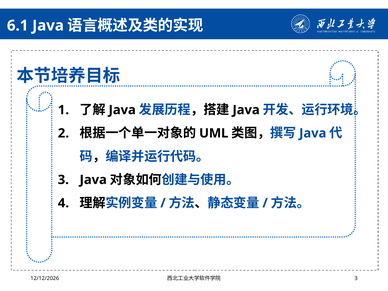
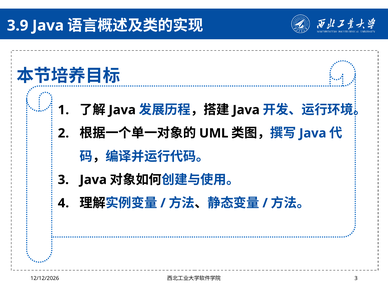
6.1: 6.1 -> 3.9
